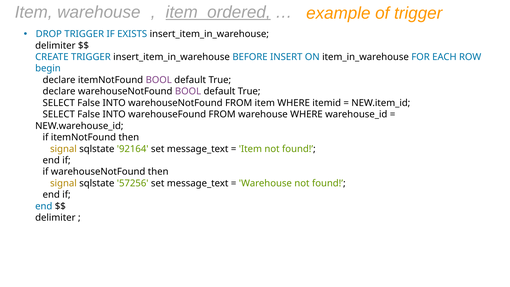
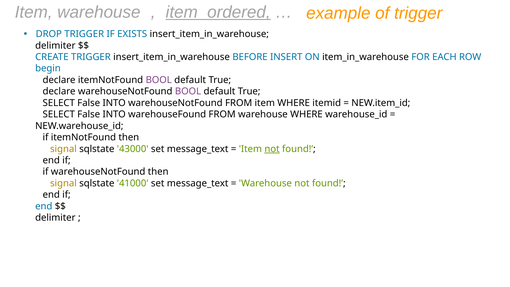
92164: 92164 -> 43000
not at (272, 149) underline: none -> present
57256: 57256 -> 41000
